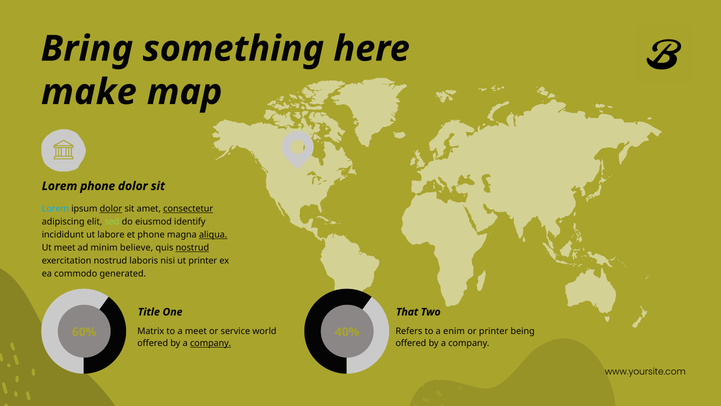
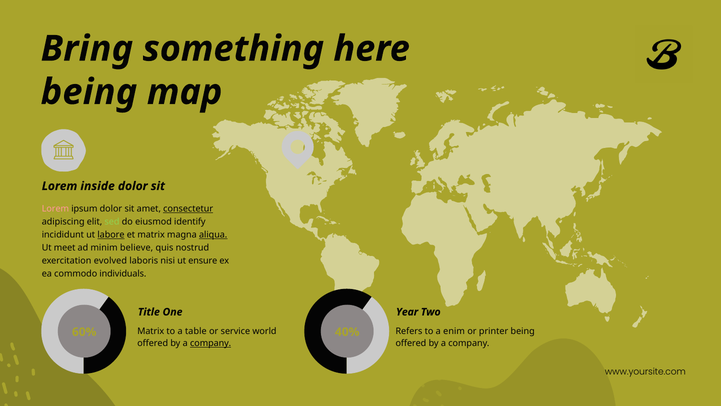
make at (89, 92): make -> being
Lorem phone: phone -> inside
Lorem at (55, 209) colour: light blue -> pink
dolor at (111, 209) underline: present -> none
labore underline: none -> present
et phone: phone -> matrix
nostrud at (192, 248) underline: present -> none
exercitation nostrud: nostrud -> evolved
ut printer: printer -> ensure
generated: generated -> individuals
That: That -> Year
a meet: meet -> table
